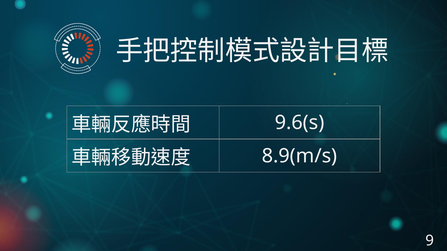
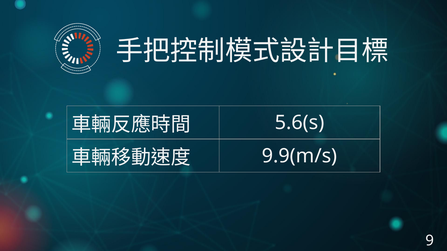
9.6(s: 9.6(s -> 5.6(s
8.9(m/s: 8.9(m/s -> 9.9(m/s
